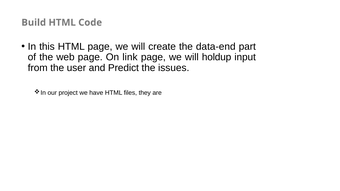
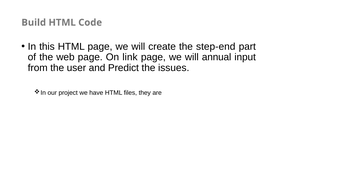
data-end: data-end -> step-end
holdup: holdup -> annual
